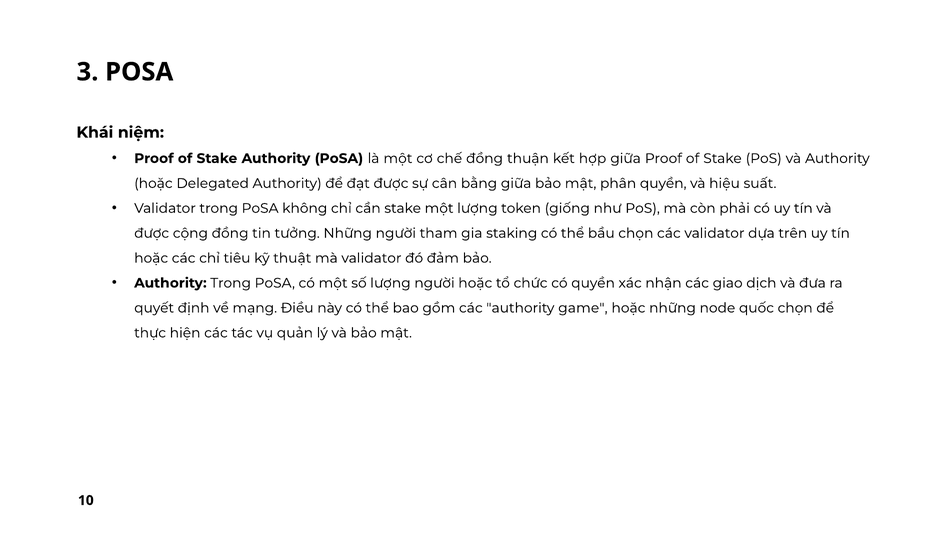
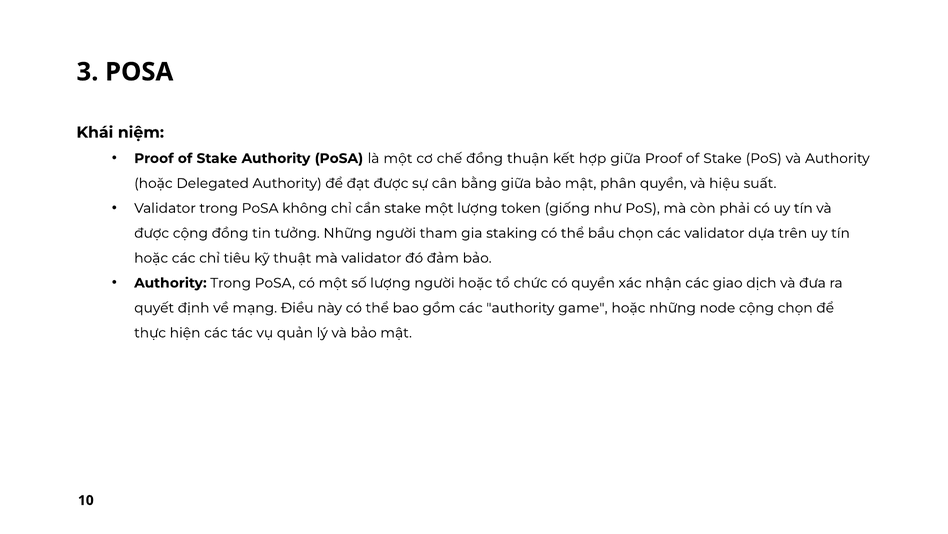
node quốc: quốc -> cộng
